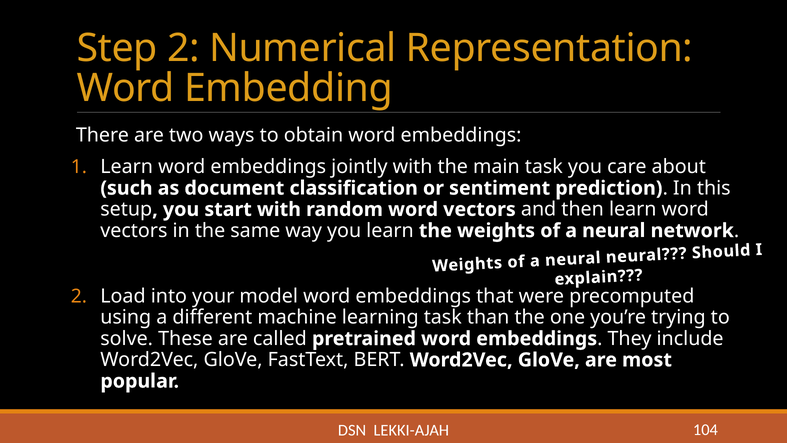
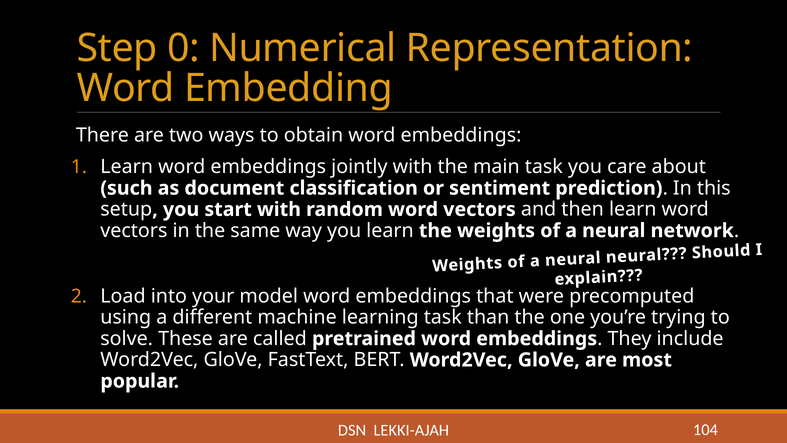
Step 2: 2 -> 0
